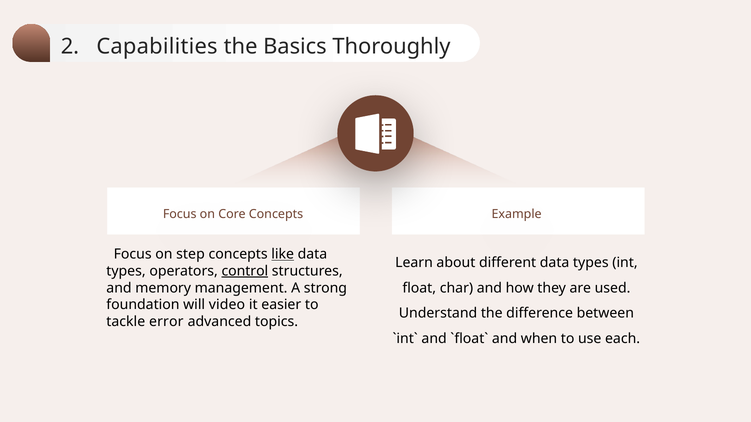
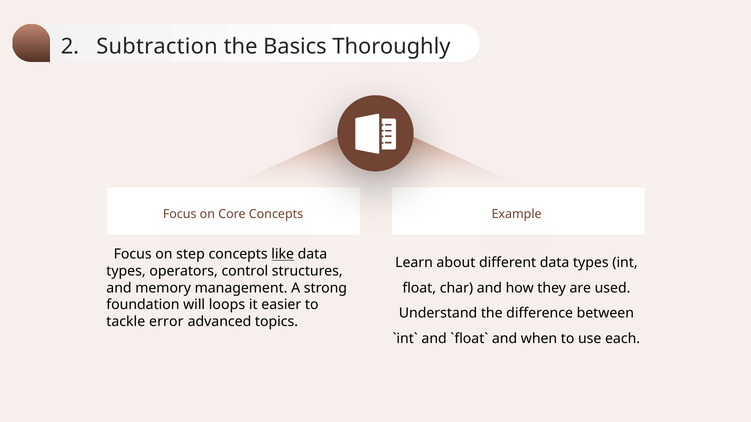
Capabilities: Capabilities -> Subtraction
control underline: present -> none
video: video -> loops
